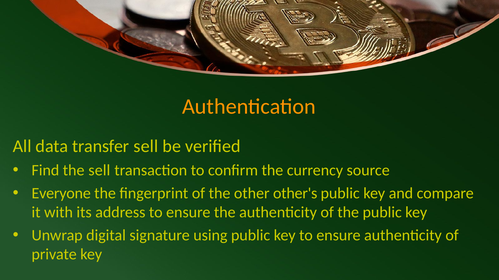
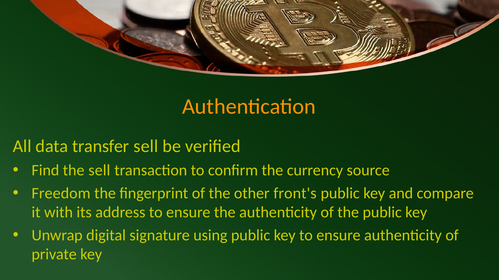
Everyone: Everyone -> Freedom
other's: other's -> front's
